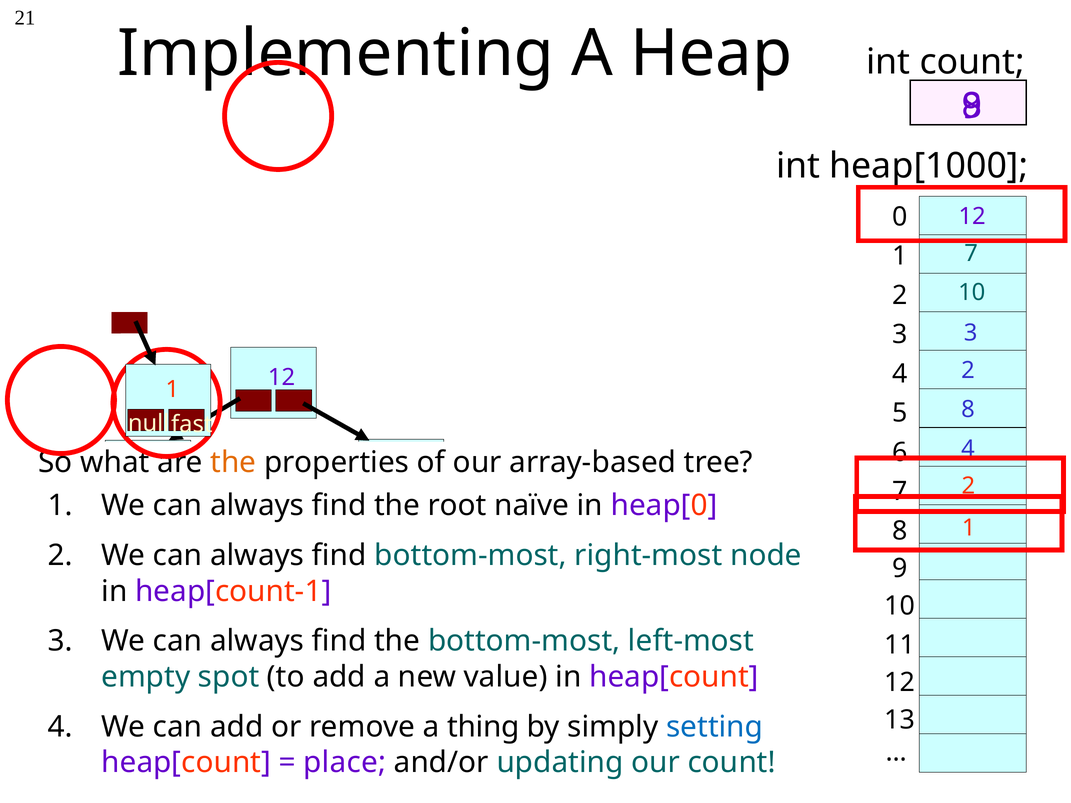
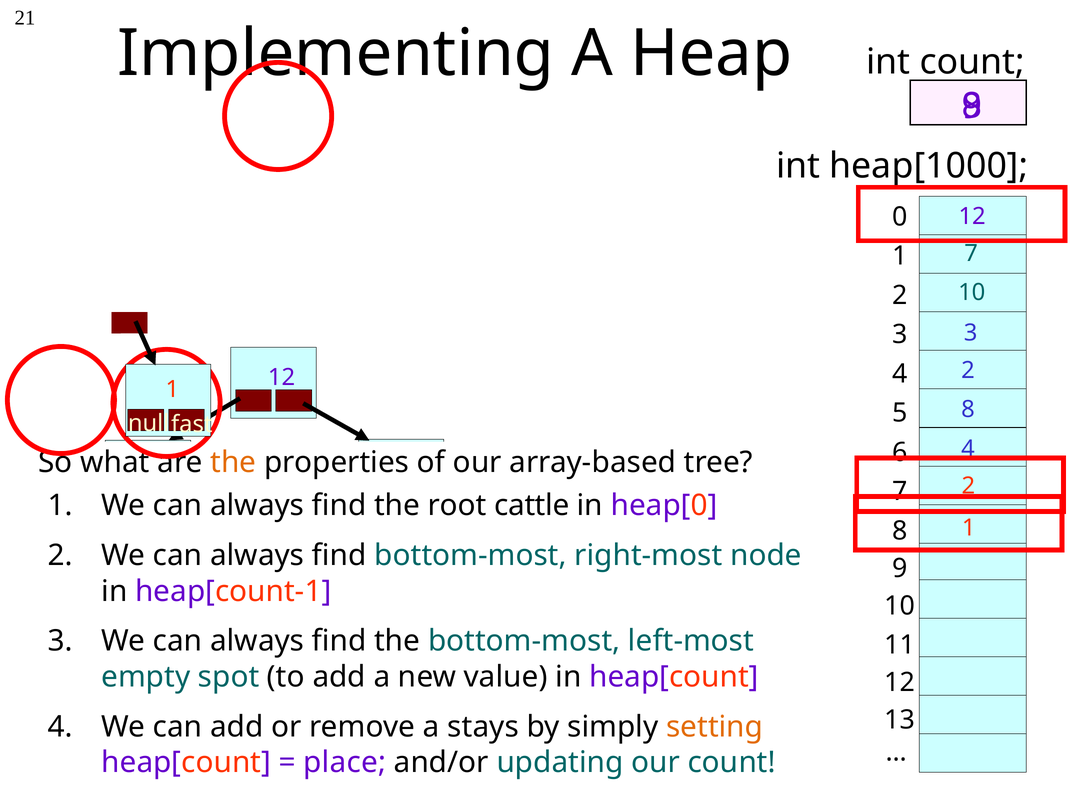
naïve: naïve -> cattle
thing: thing -> stays
setting colour: blue -> orange
